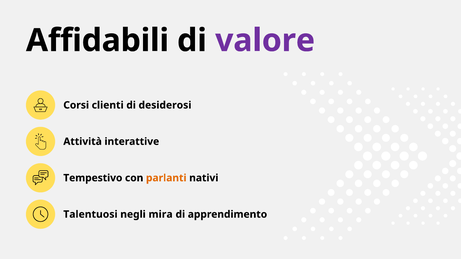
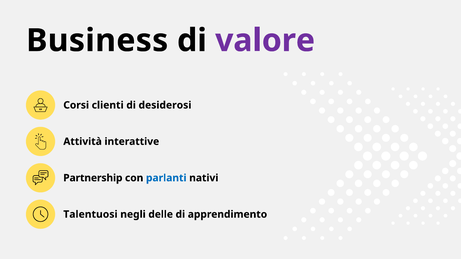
Affidabili: Affidabili -> Business
Tempestivo: Tempestivo -> Partnership
parlanti colour: orange -> blue
mira: mira -> delle
